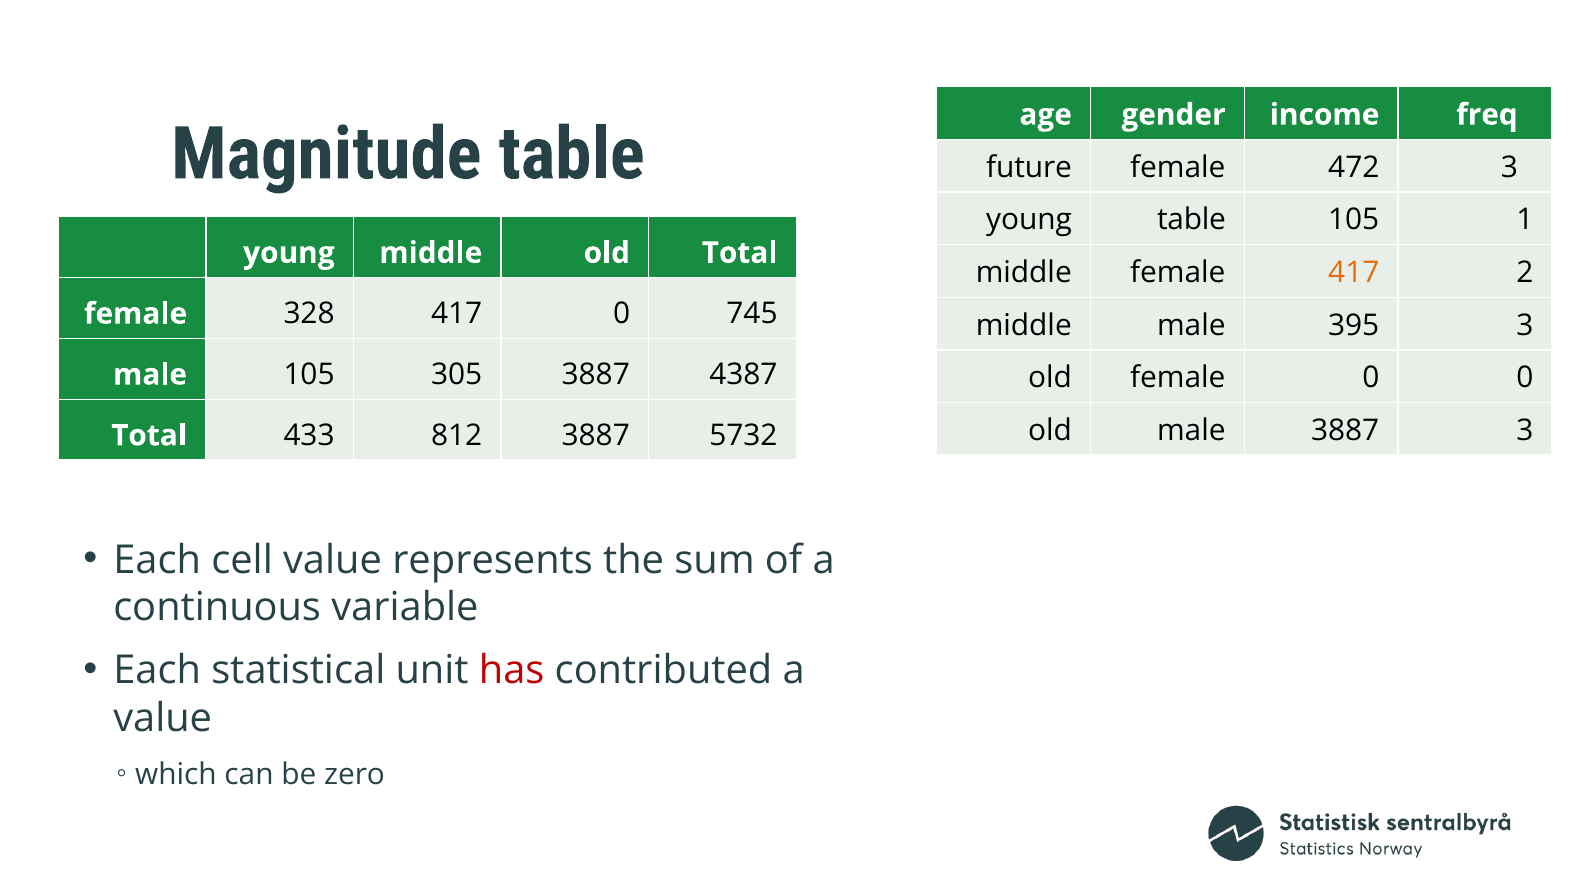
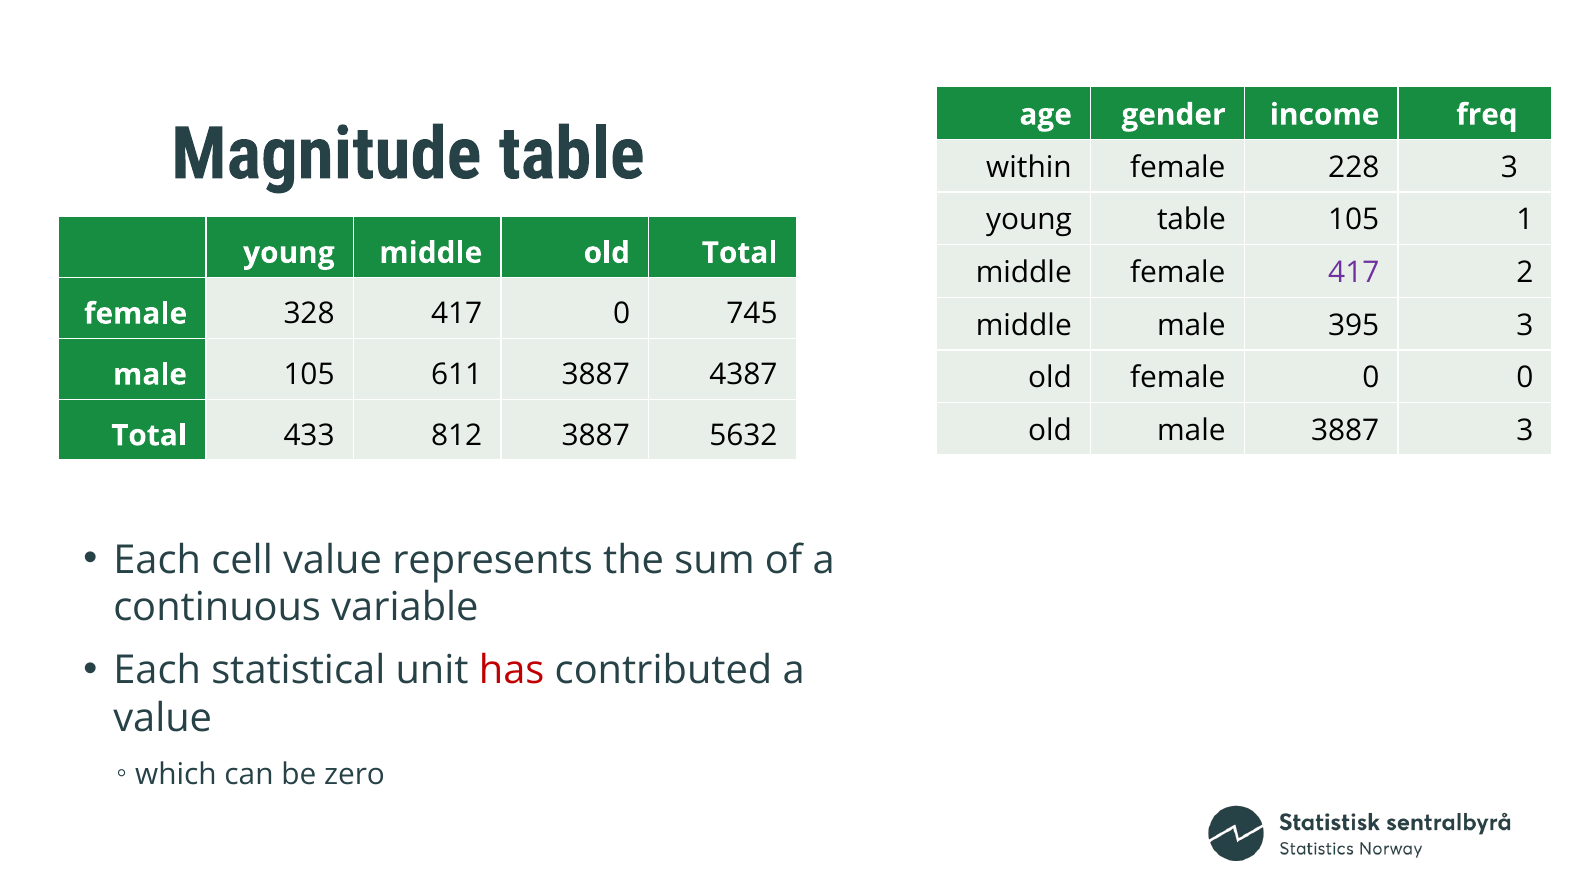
future: future -> within
472: 472 -> 228
417 at (1354, 273) colour: orange -> purple
305: 305 -> 611
5732: 5732 -> 5632
